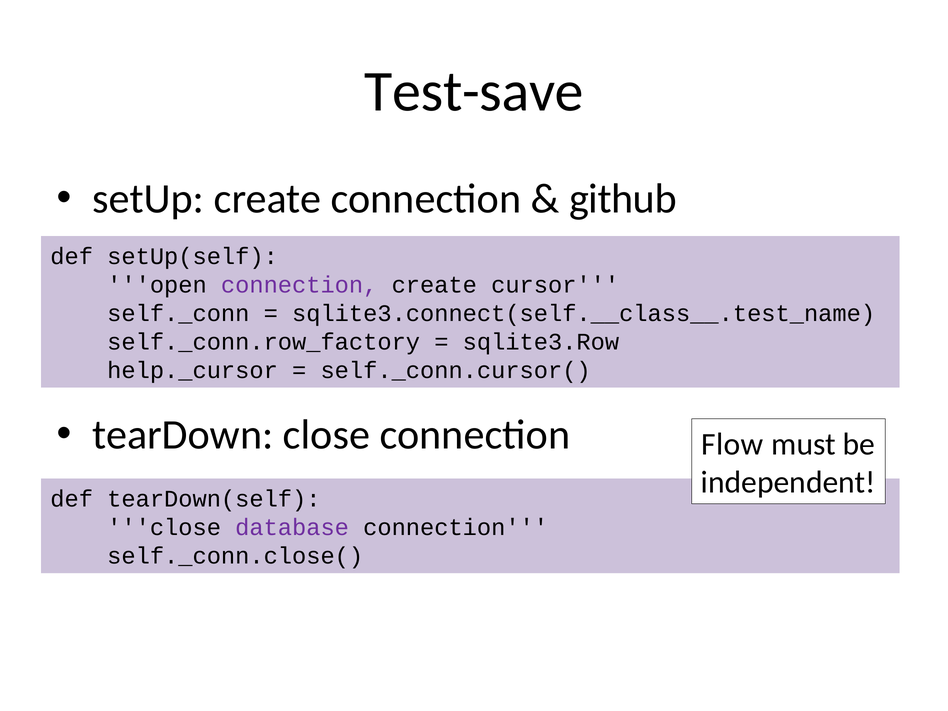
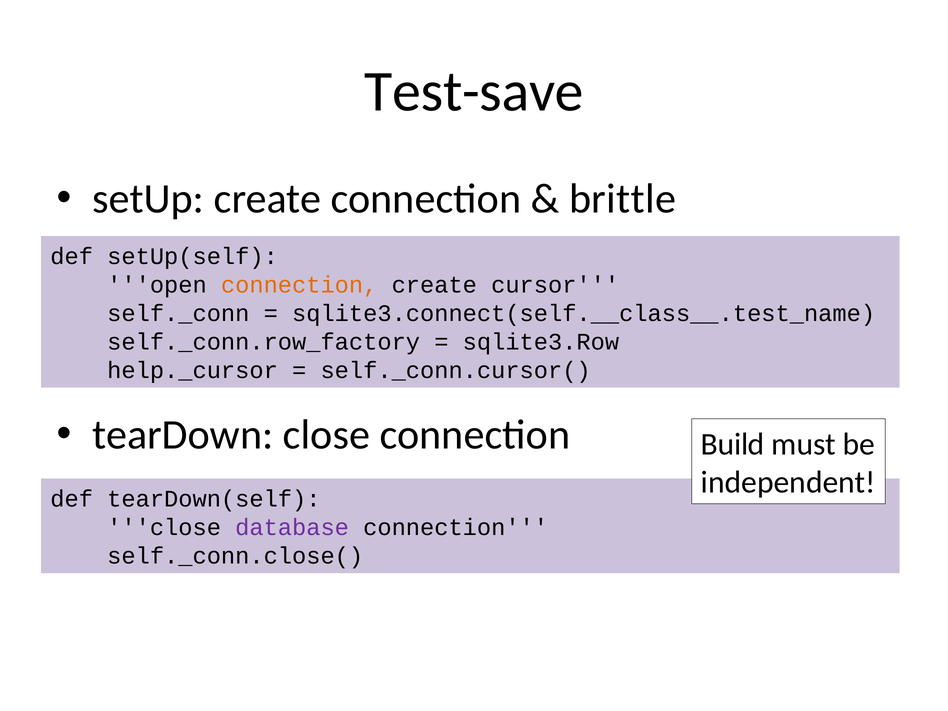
github: github -> brittle
connection at (299, 285) colour: purple -> orange
Flow: Flow -> Build
